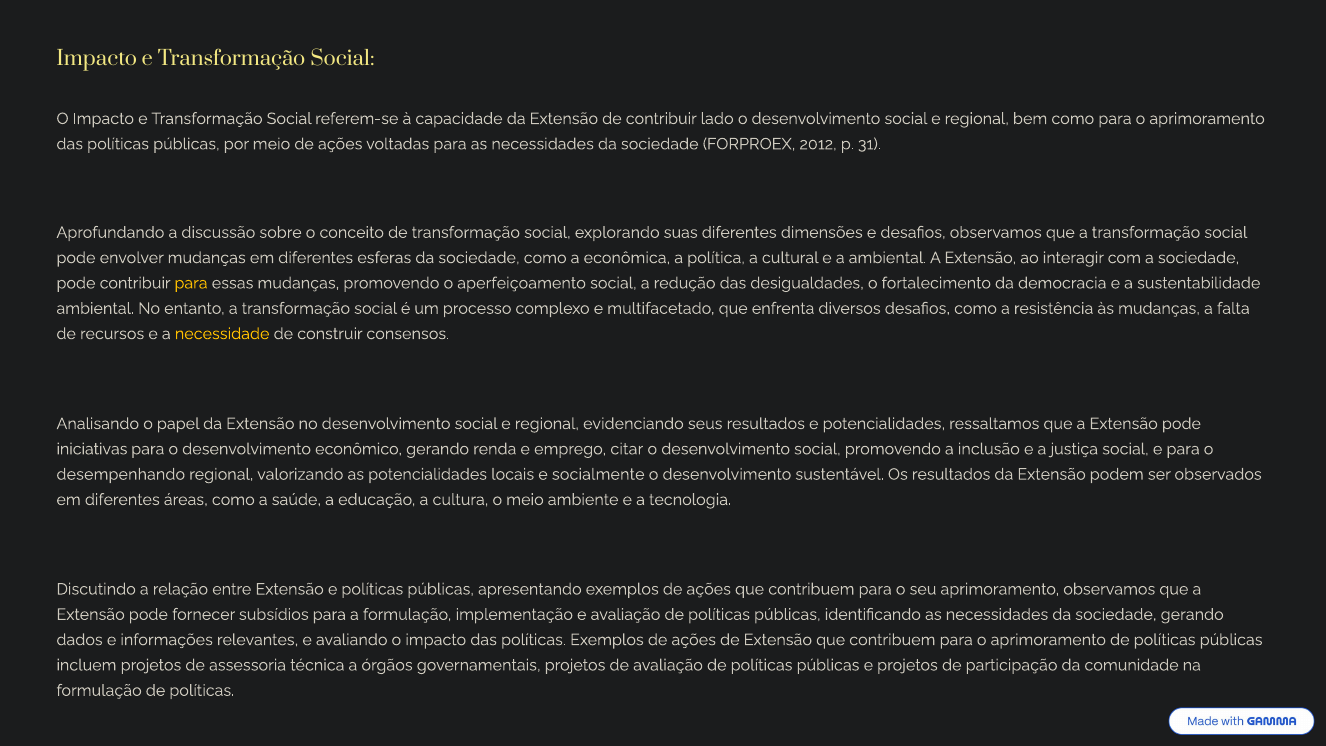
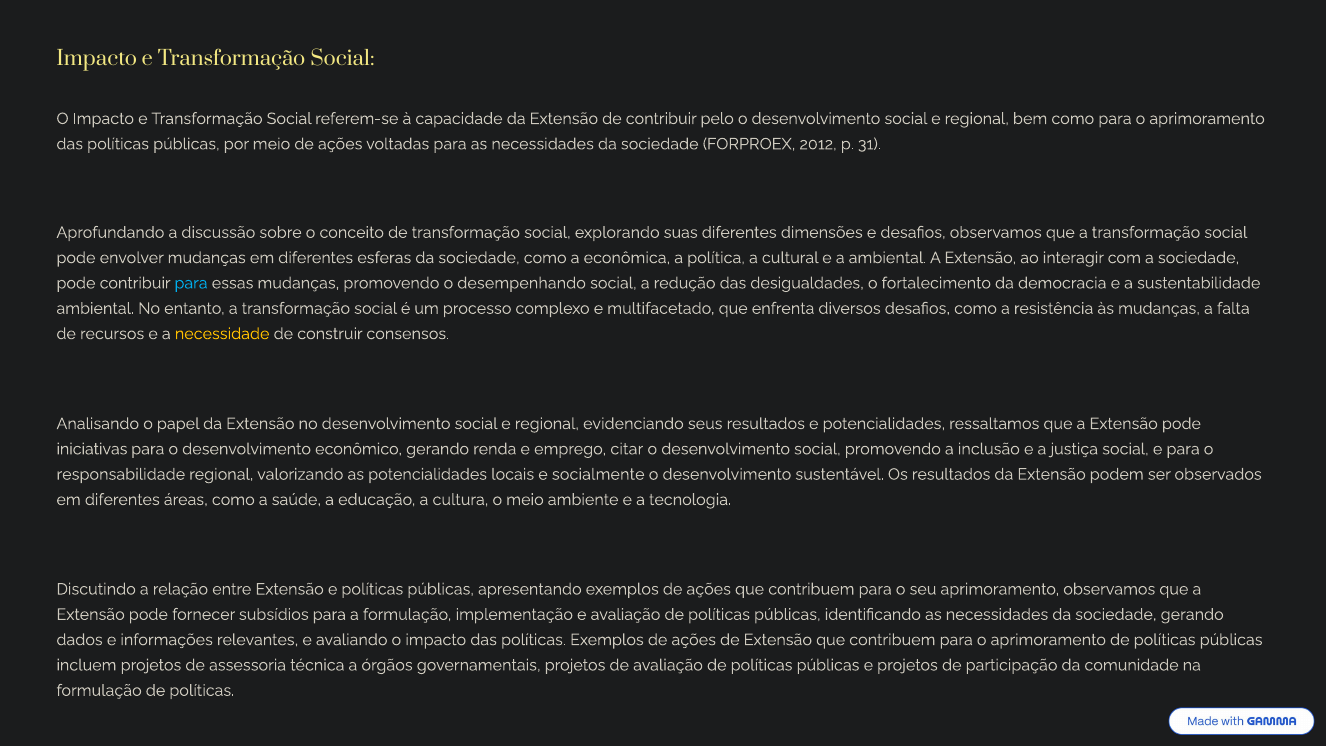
lado: lado -> pelo
para at (191, 283) colour: yellow -> light blue
aperfeiçoamento: aperfeiçoamento -> desempenhando
desempenhando: desempenhando -> responsabilidade
